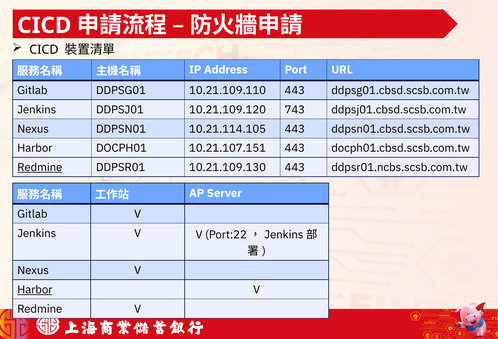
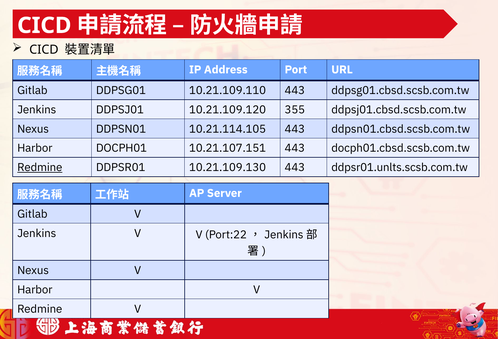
743: 743 -> 355
ddpsr01.ncbs.scsb.com.tw: ddpsr01.ncbs.scsb.com.tw -> ddpsr01.unlts.scsb.com.tw
Harbor at (35, 290) underline: present -> none
